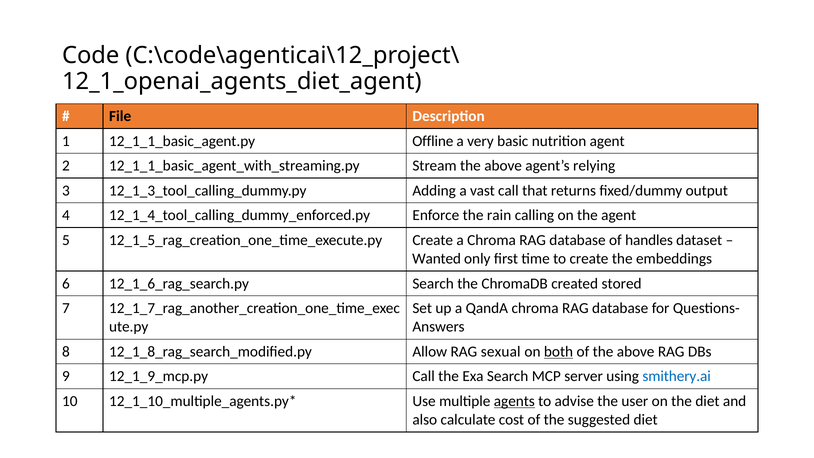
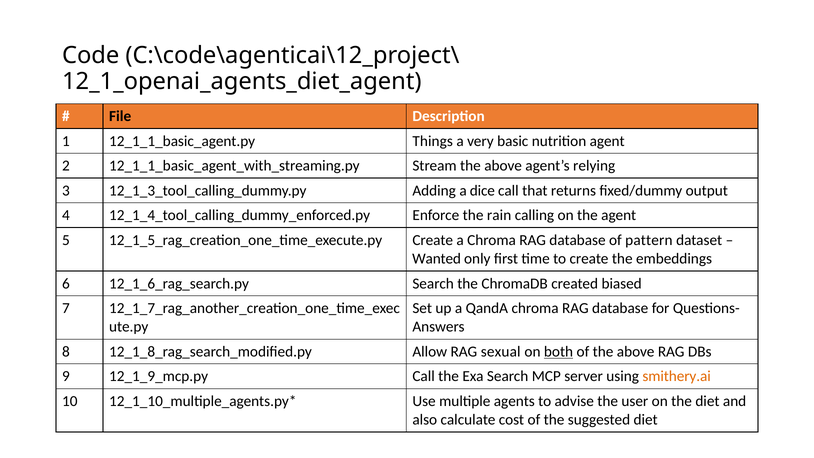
Offline: Offline -> Things
vast: vast -> dice
handles: handles -> pattern
stored: stored -> biased
smithery.ai colour: blue -> orange
agents underline: present -> none
